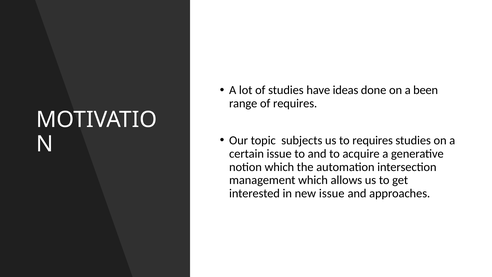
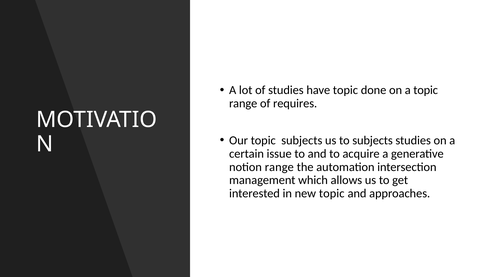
have ideas: ideas -> topic
a been: been -> topic
to requires: requires -> subjects
notion which: which -> range
new issue: issue -> topic
